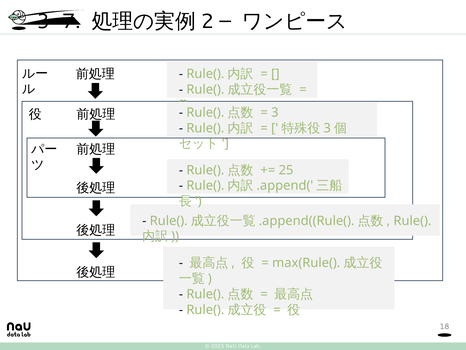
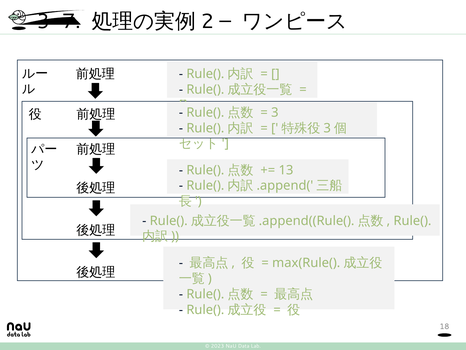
25: 25 -> 13
